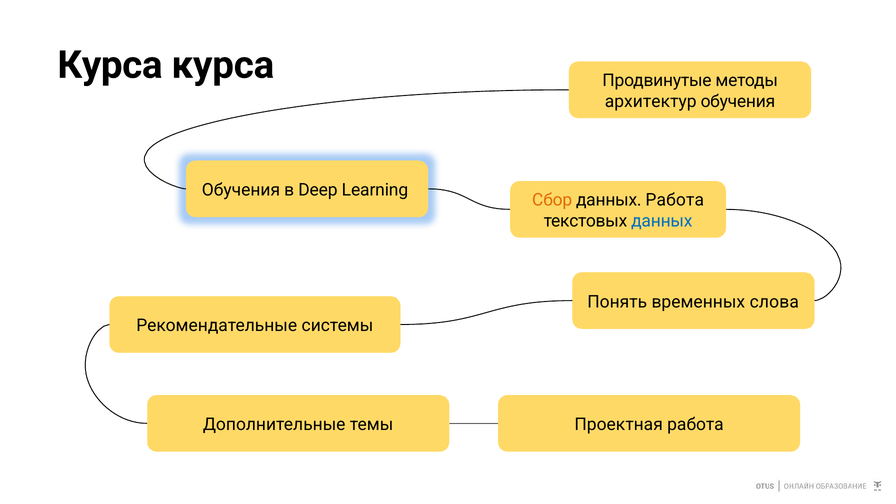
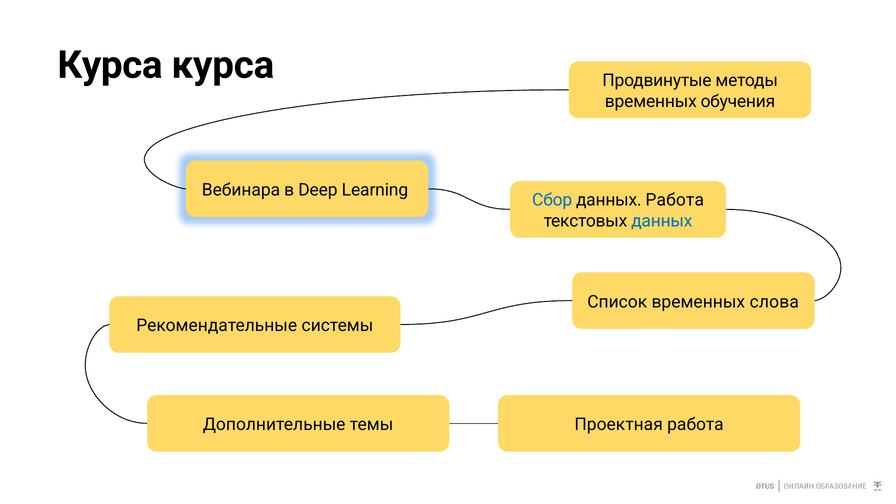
архитектур at (651, 102): архитектур -> временных
Обучения at (241, 190): Обучения -> Вебинара
Сбор colour: orange -> blue
Понять: Понять -> Список
